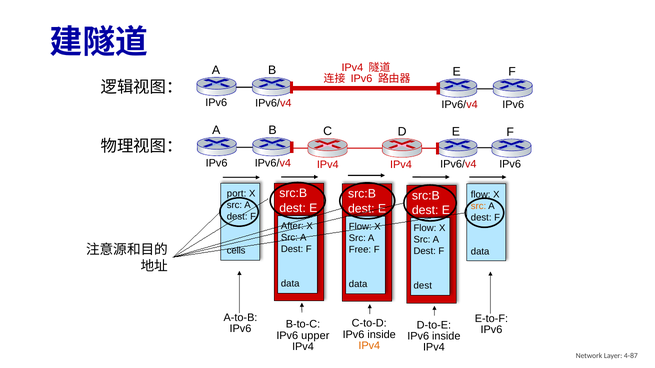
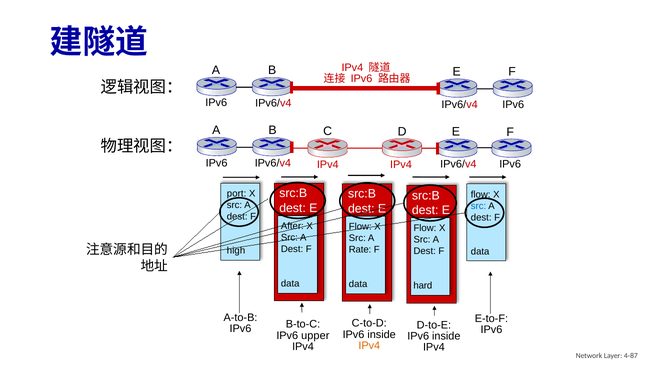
src at (478, 206) colour: orange -> blue
Free: Free -> Rate
cells: cells -> high
dest at (423, 286): dest -> hard
